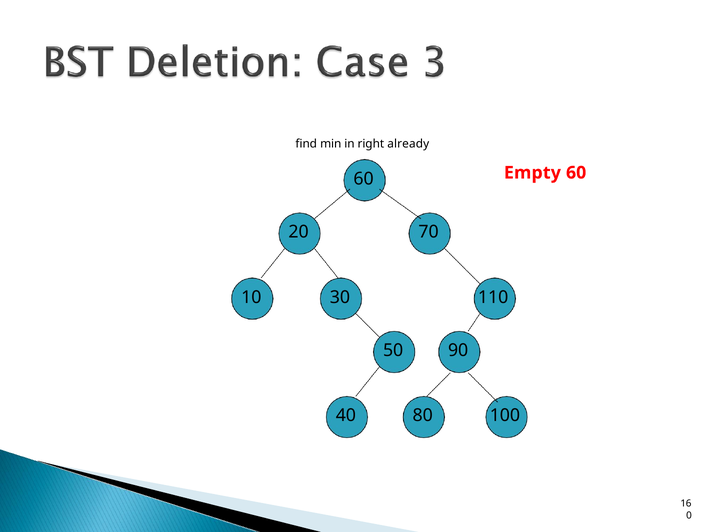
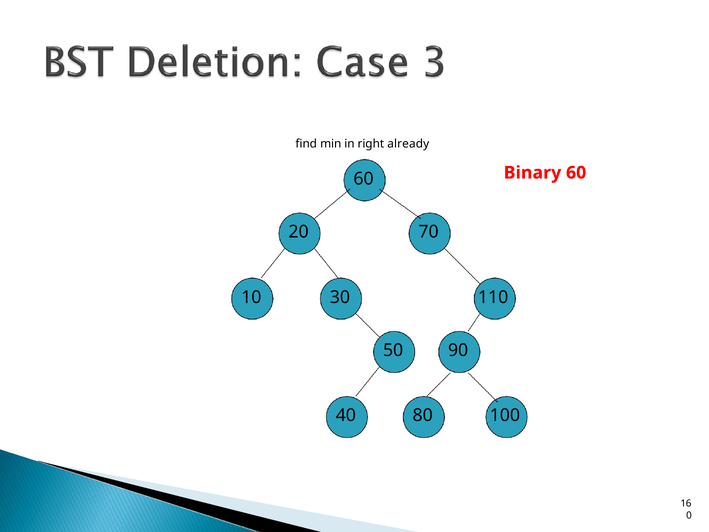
Empty: Empty -> Binary
